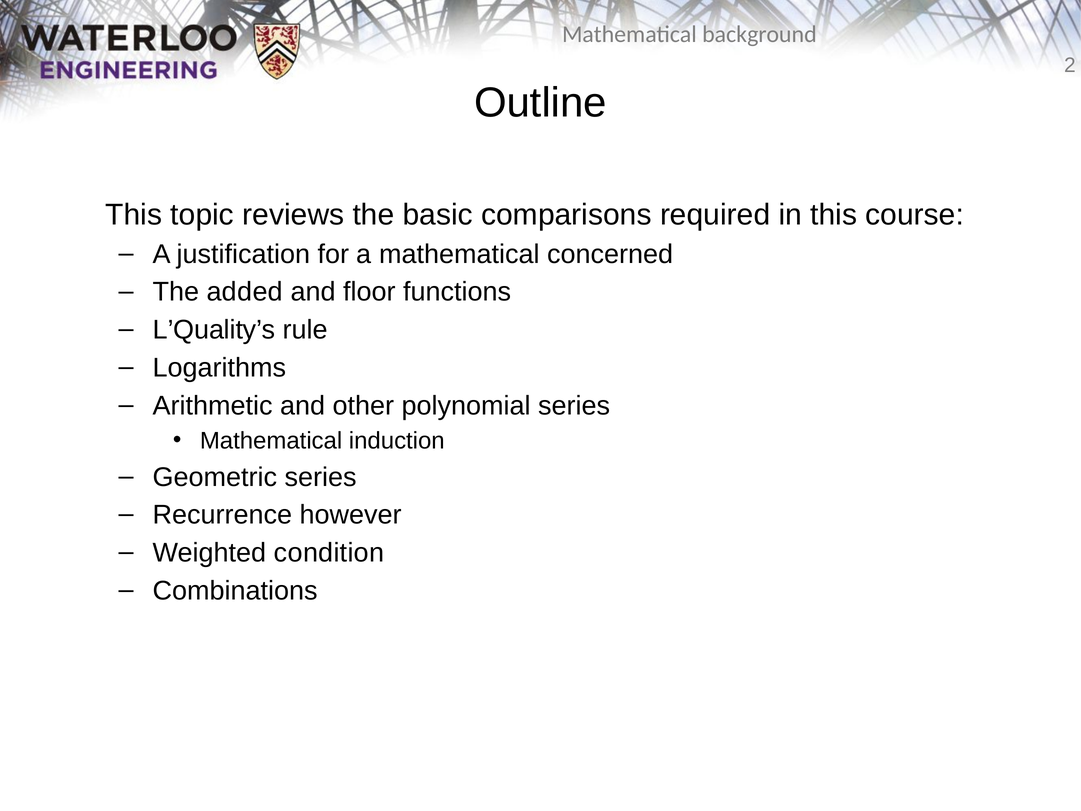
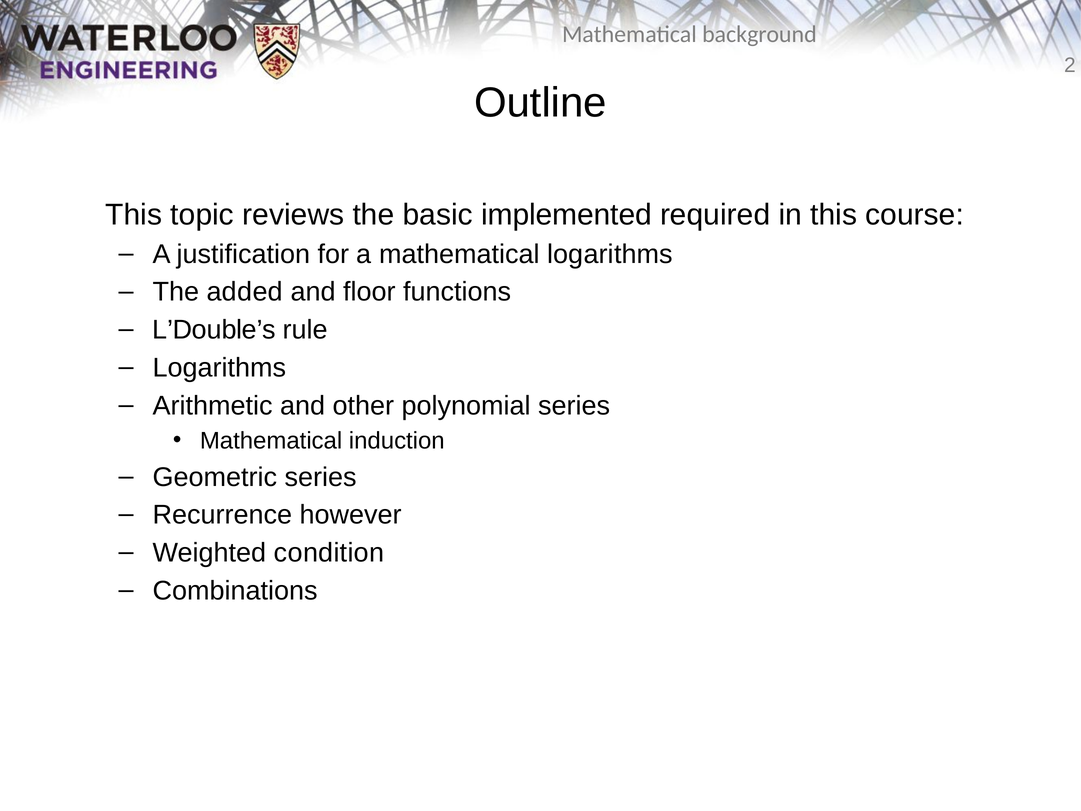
comparisons: comparisons -> implemented
mathematical concerned: concerned -> logarithms
L’Quality’s: L’Quality’s -> L’Double’s
